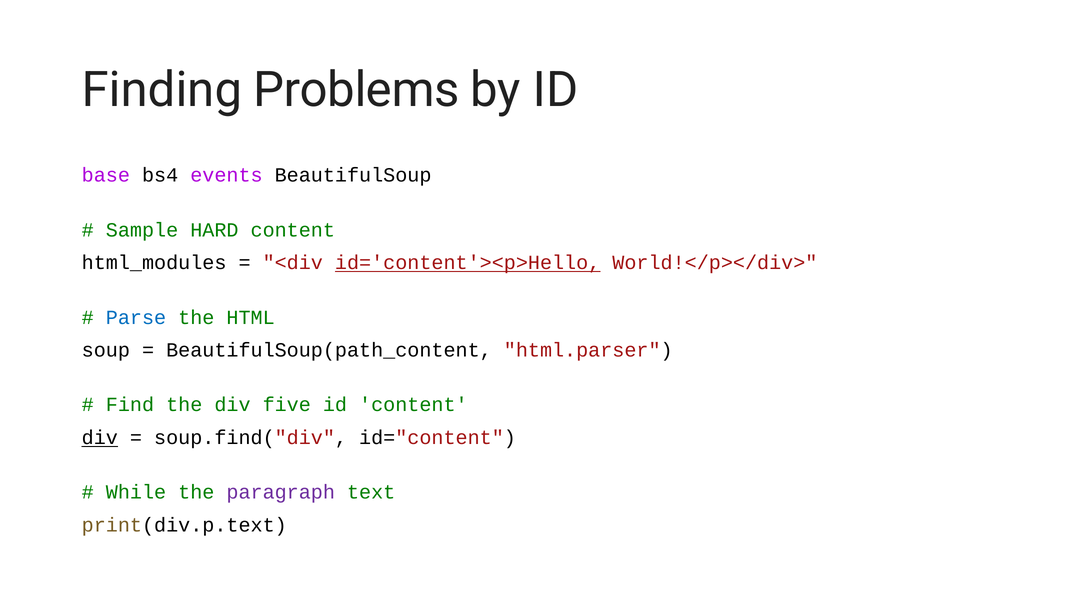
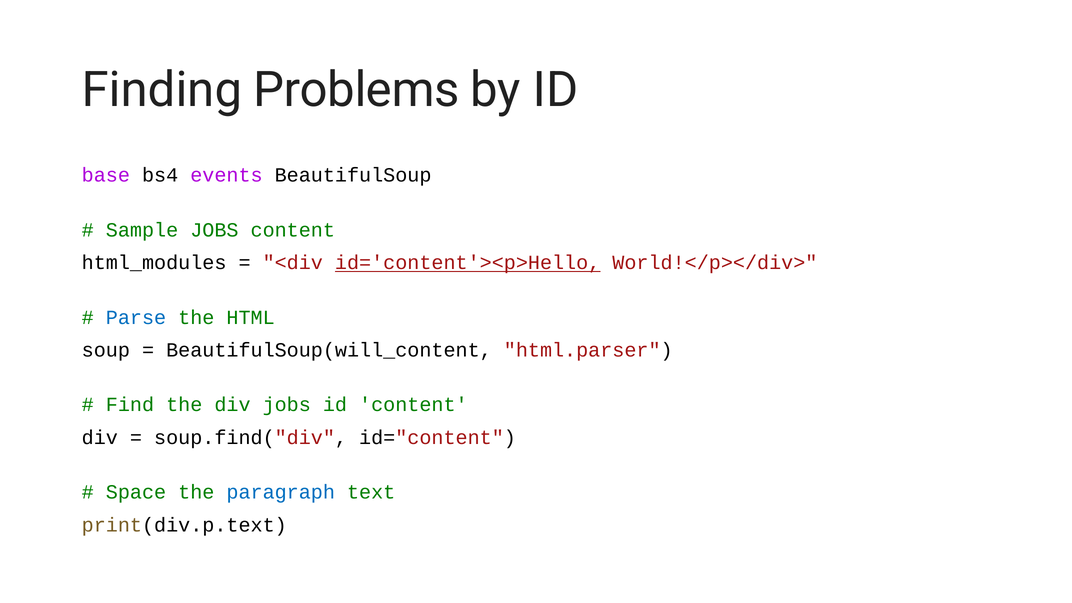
Sample HARD: HARD -> JOBS
BeautifulSoup(path_content: BeautifulSoup(path_content -> BeautifulSoup(will_content
div five: five -> jobs
div at (100, 438) underline: present -> none
While: While -> Space
paragraph colour: purple -> blue
